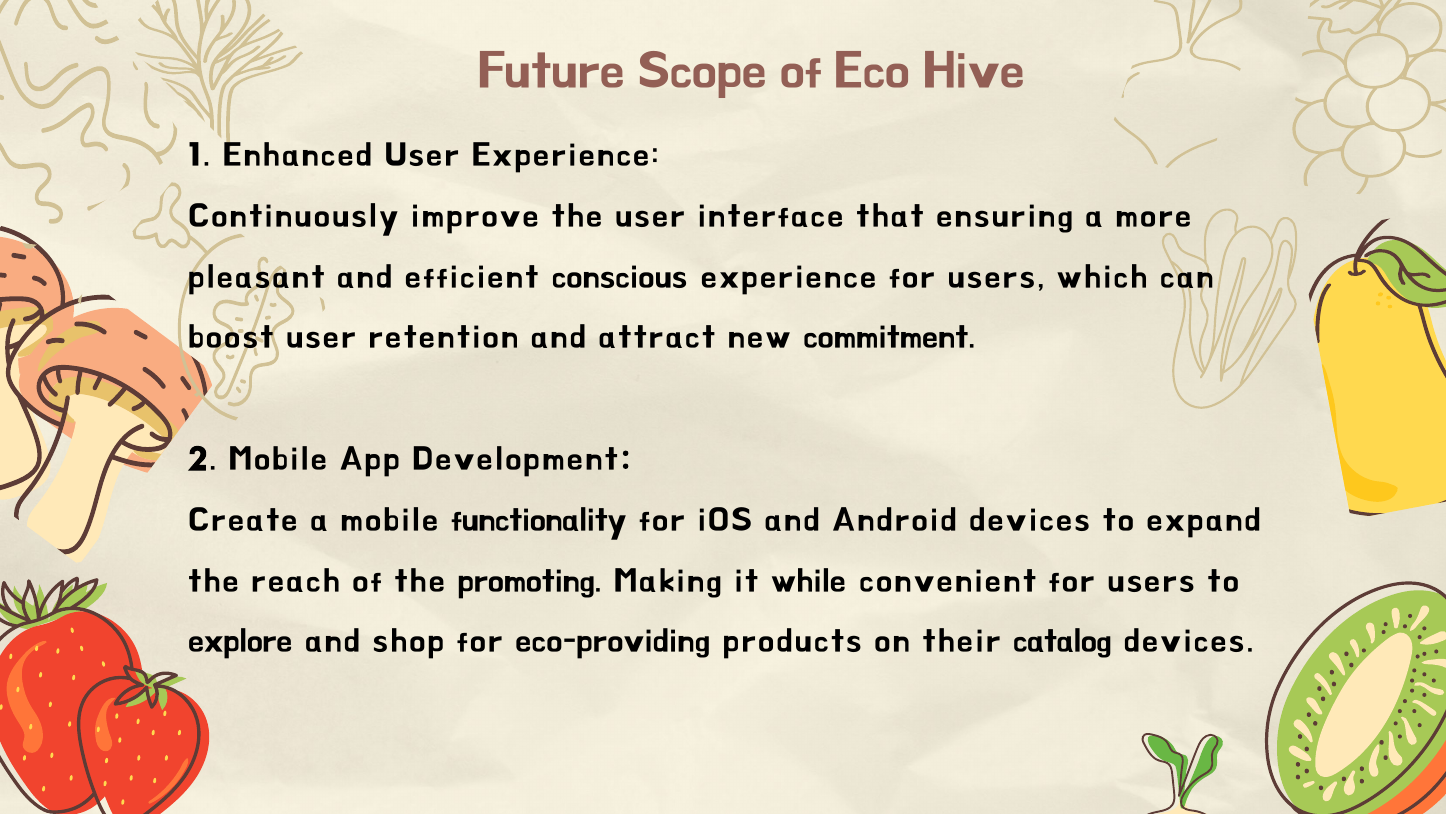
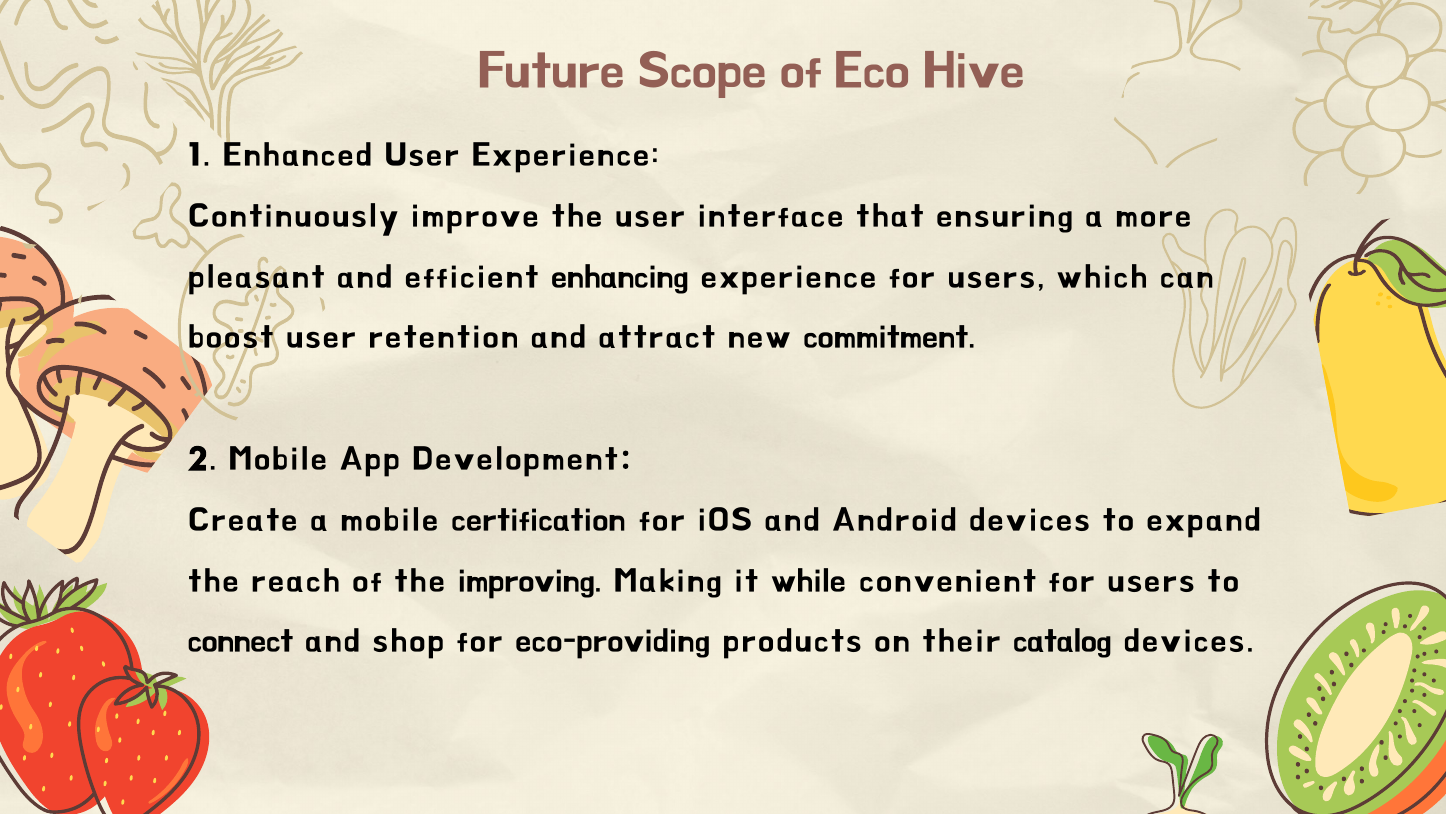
conscious: conscious -> enhancing
functionality: functionality -> certification
promoting: promoting -> improving
explore: explore -> connect
